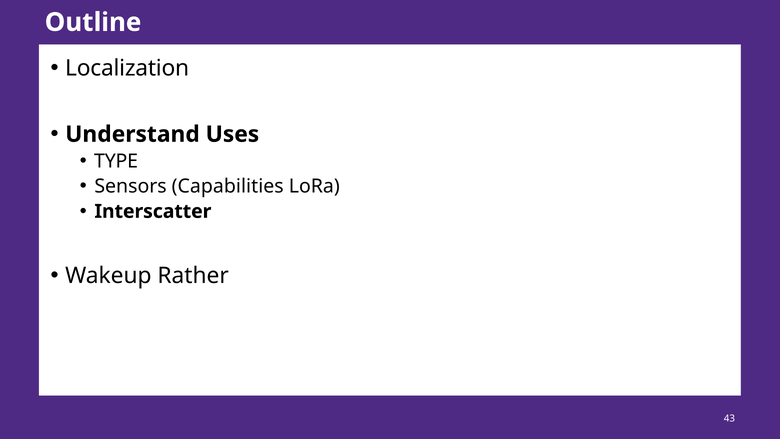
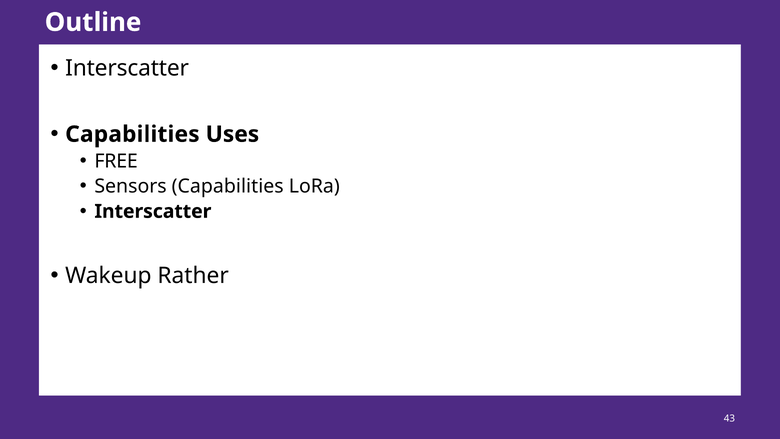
Localization at (127, 68): Localization -> Interscatter
Understand at (132, 134): Understand -> Capabilities
TYPE: TYPE -> FREE
